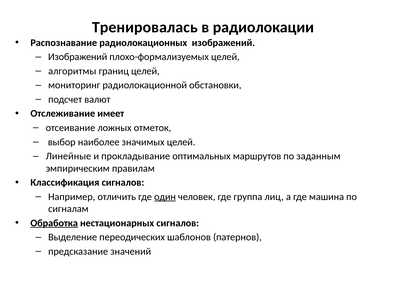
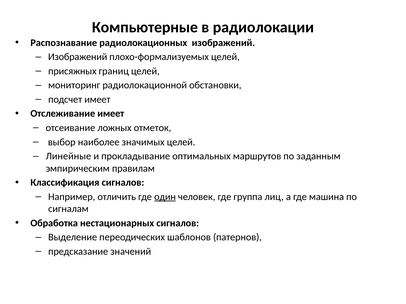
Тренировалась: Тренировалась -> Компьютерные
алгоритмы: алгоритмы -> присяжных
подсчет валют: валют -> имеет
Обработка underline: present -> none
